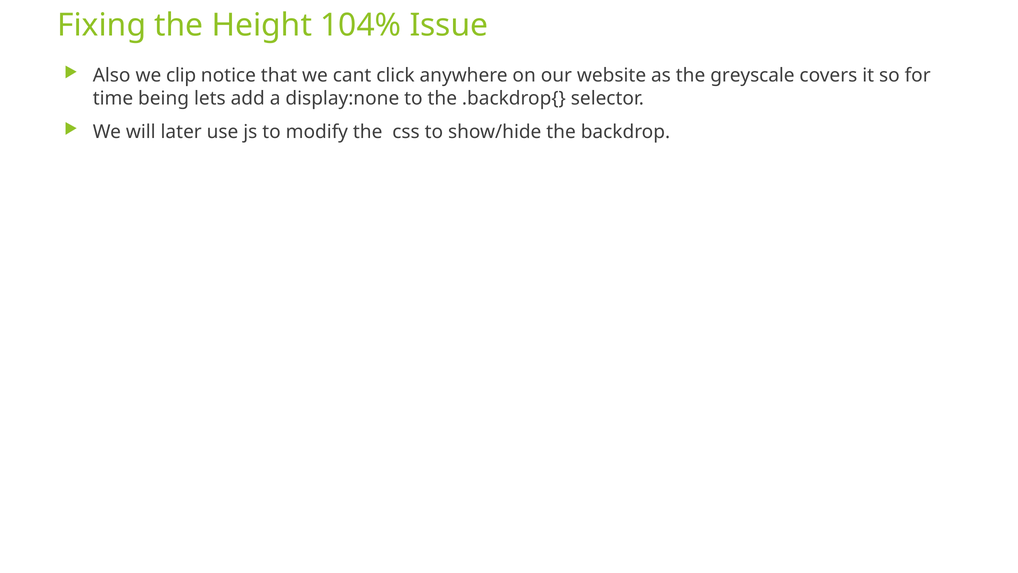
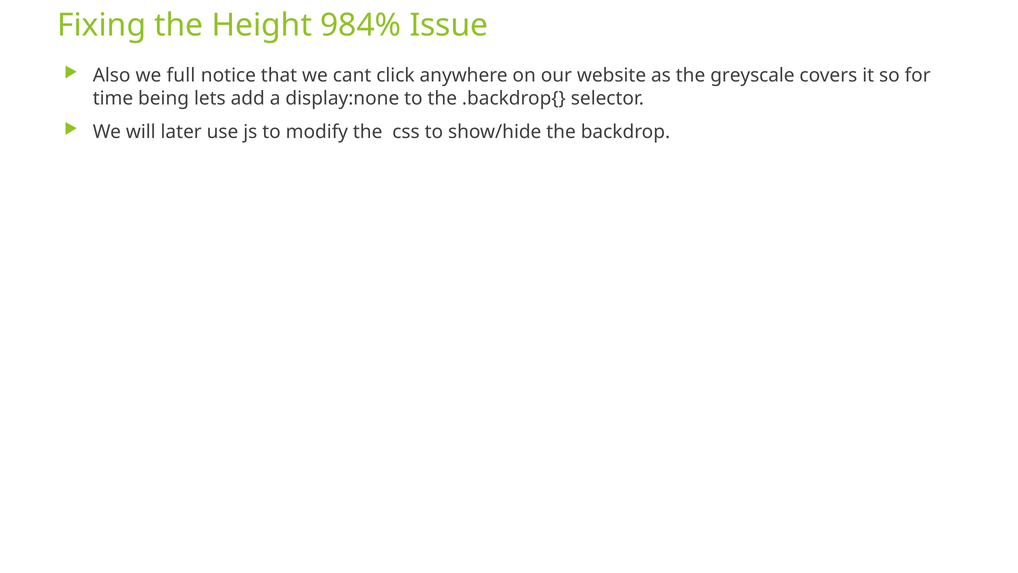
104%: 104% -> 984%
clip: clip -> full
